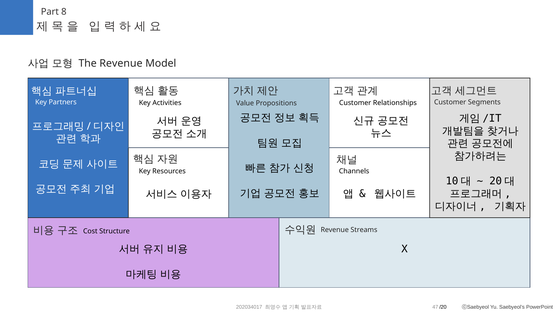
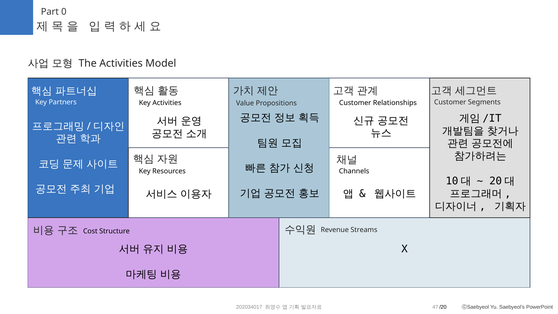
8: 8 -> 0
The Revenue: Revenue -> Activities
